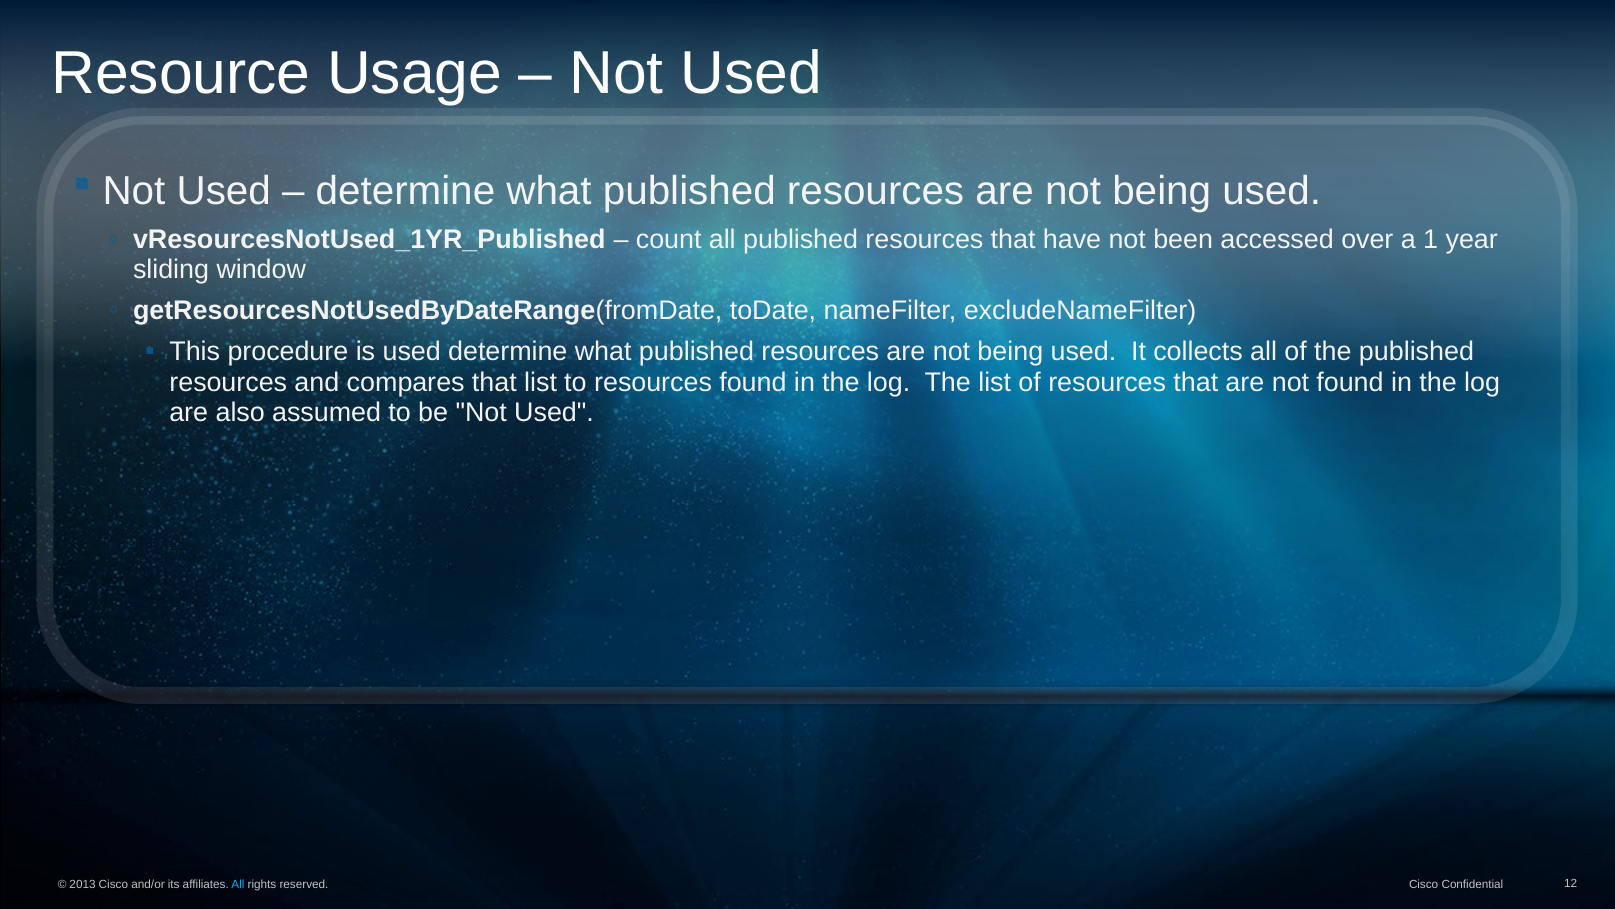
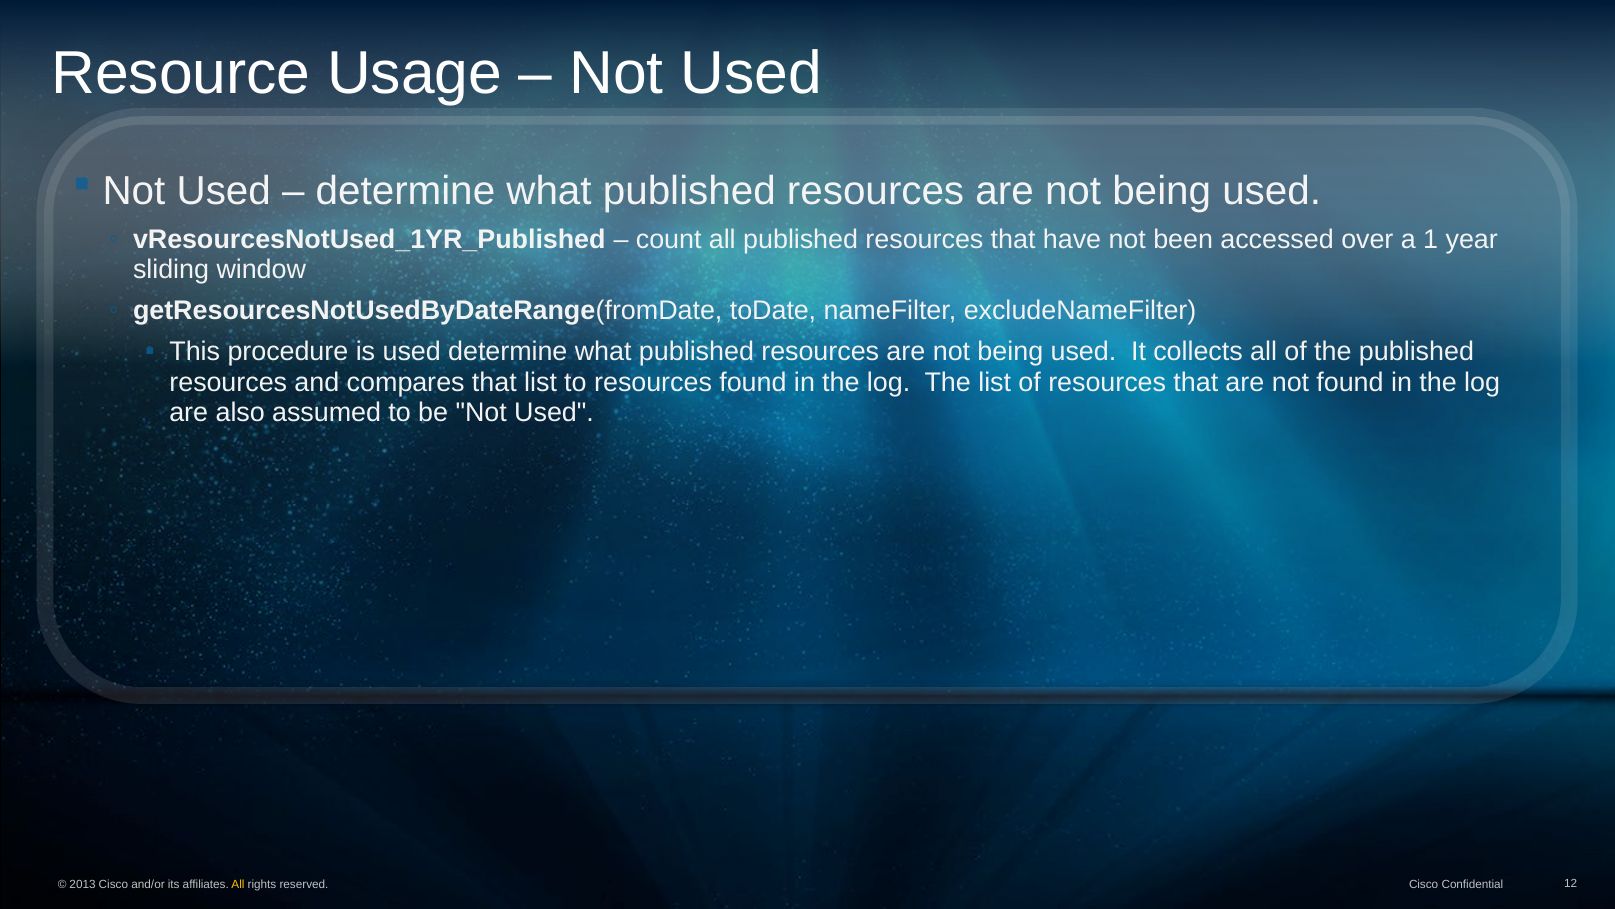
All at (238, 884) colour: light blue -> yellow
